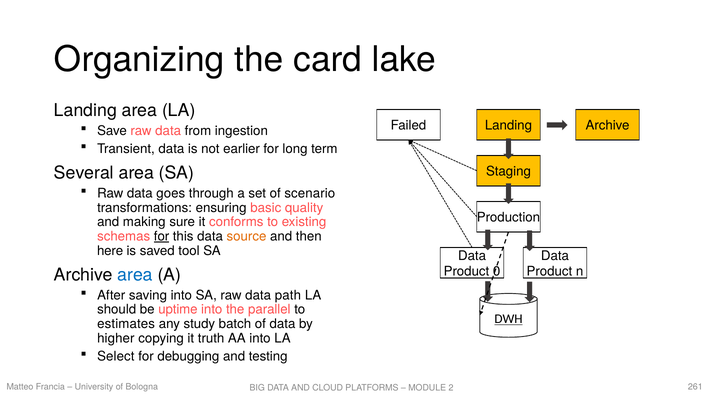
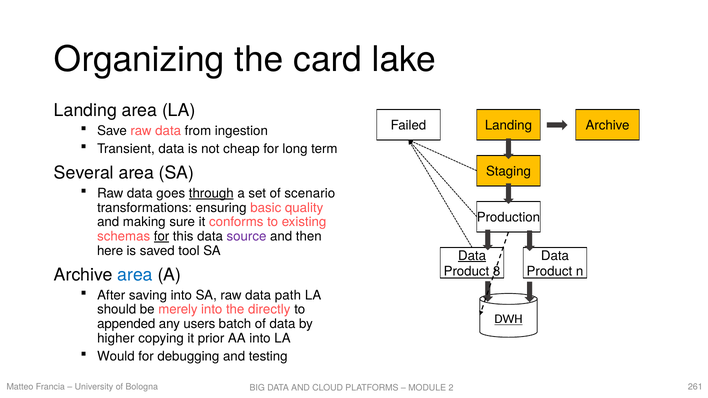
earlier: earlier -> cheap
through underline: none -> present
source colour: orange -> purple
Data at (472, 256) underline: none -> present
0: 0 -> 8
uptime: uptime -> merely
parallel: parallel -> directly
estimates: estimates -> appended
study: study -> users
truth: truth -> prior
Select: Select -> Would
